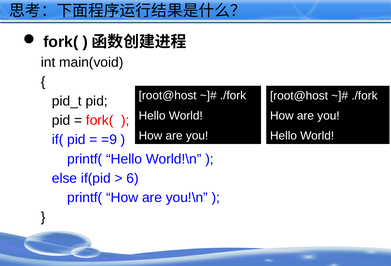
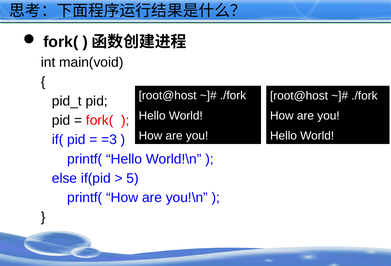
=9: =9 -> =3
6: 6 -> 5
